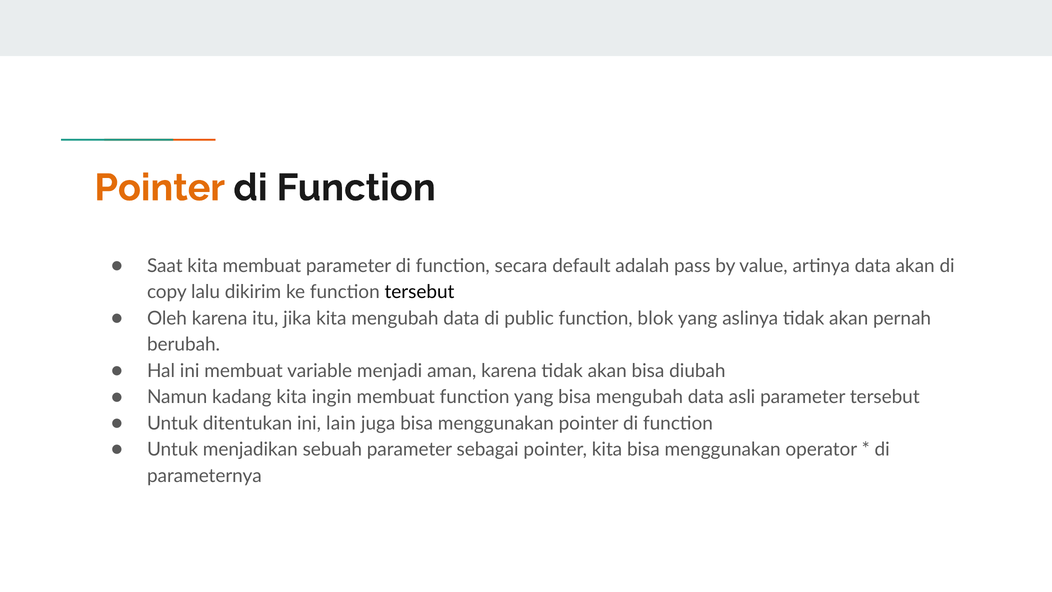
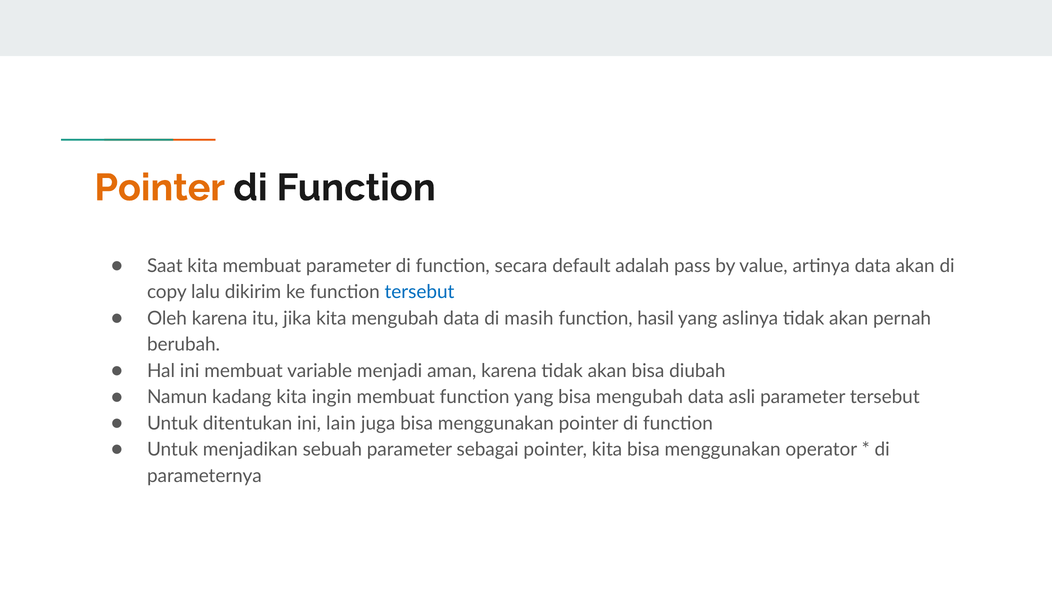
tersebut at (419, 292) colour: black -> blue
public: public -> masih
blok: blok -> hasil
